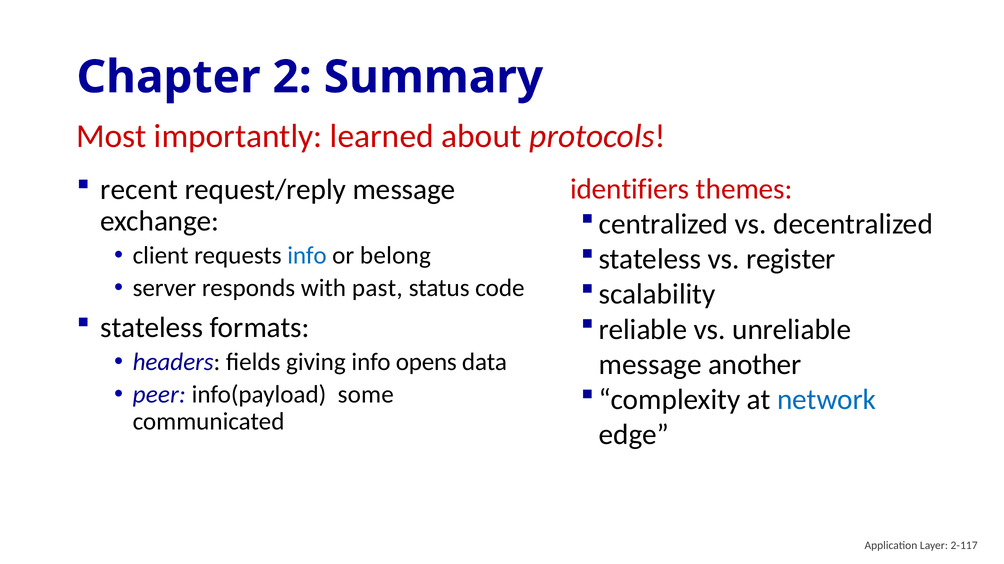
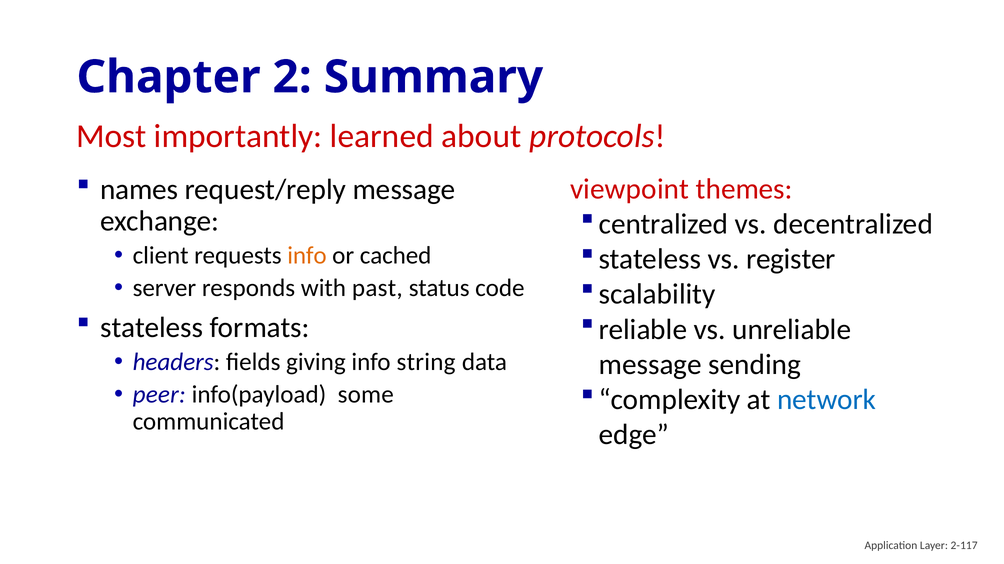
recent: recent -> names
identifiers: identifiers -> viewpoint
info at (307, 256) colour: blue -> orange
belong: belong -> cached
opens: opens -> string
another: another -> sending
